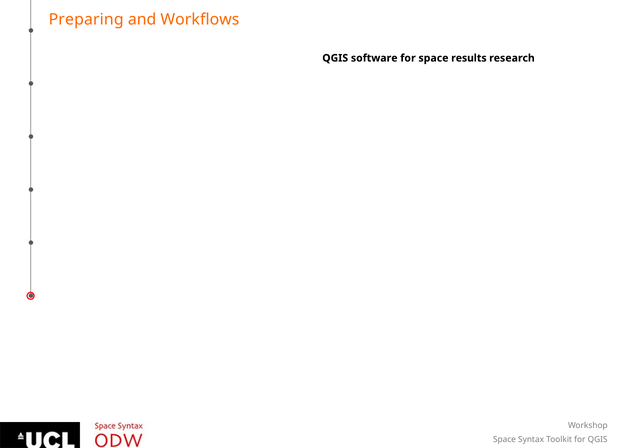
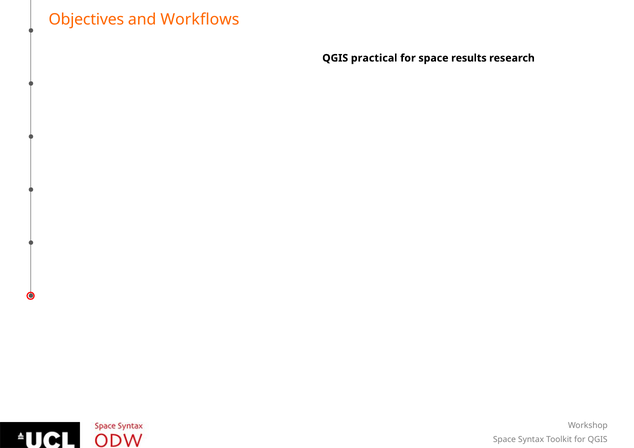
Preparing: Preparing -> Objectives
software: software -> practical
